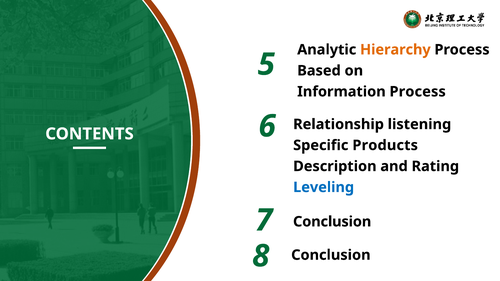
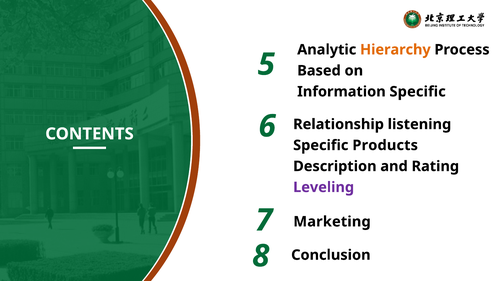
Information Process: Process -> Speciﬁc
Leveling colour: blue -> purple
7 Conclusion: Conclusion -> Marketing
